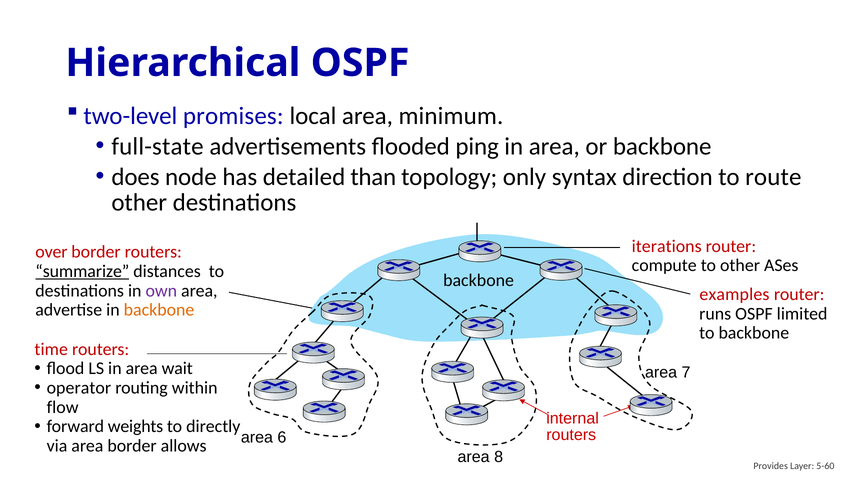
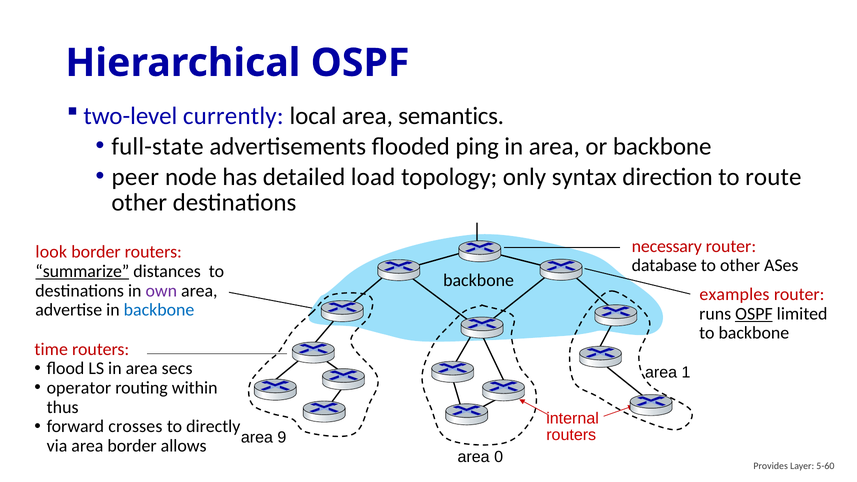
promises: promises -> currently
minimum: minimum -> semantics
does: does -> peer
than: than -> load
iterations: iterations -> necessary
over: over -> look
compute: compute -> database
backbone at (159, 310) colour: orange -> blue
OSPF at (754, 314) underline: none -> present
wait: wait -> secs
7: 7 -> 1
flow: flow -> thus
weights: weights -> crosses
6: 6 -> 9
8: 8 -> 0
